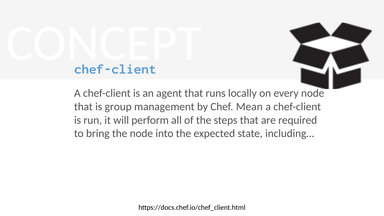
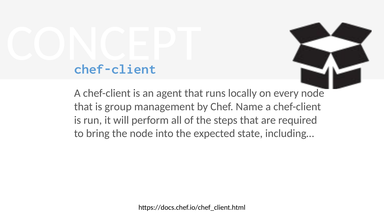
Mean: Mean -> Name
